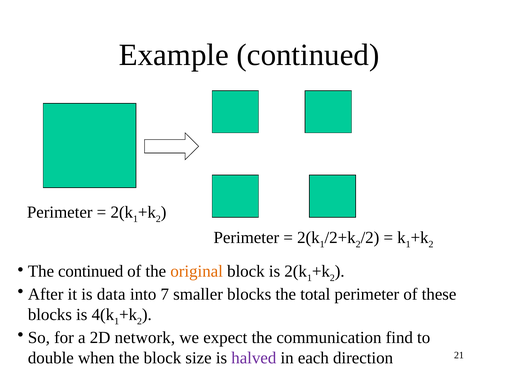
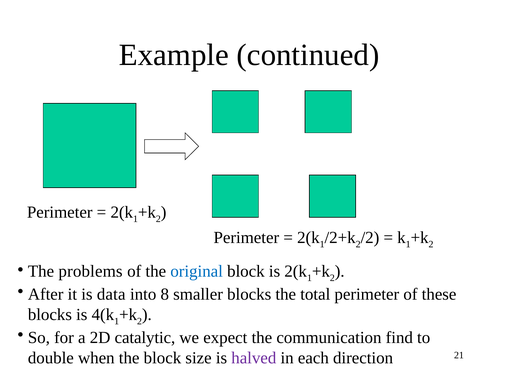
The continued: continued -> problems
original colour: orange -> blue
7: 7 -> 8
network: network -> catalytic
